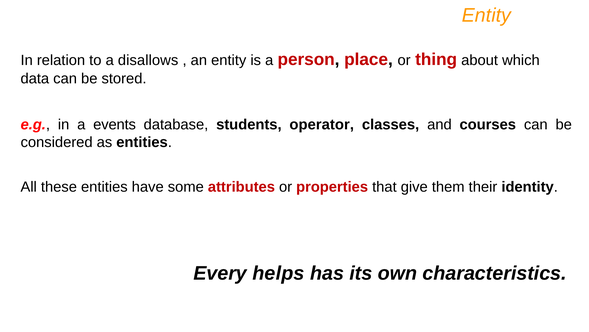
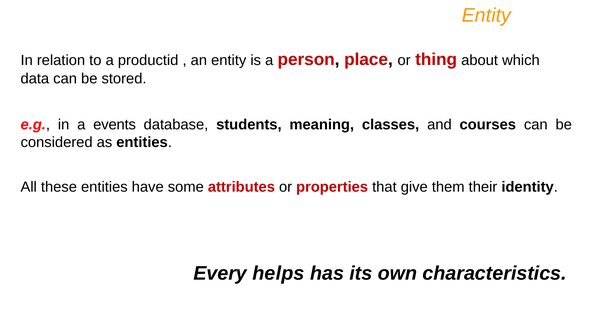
disallows: disallows -> productid
operator: operator -> meaning
